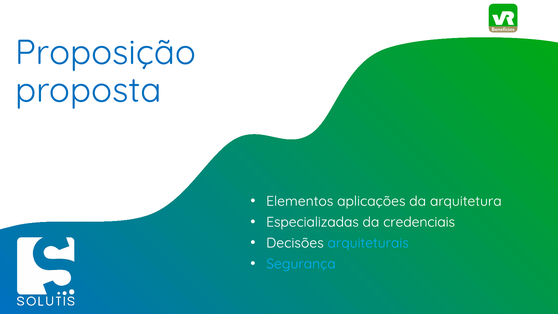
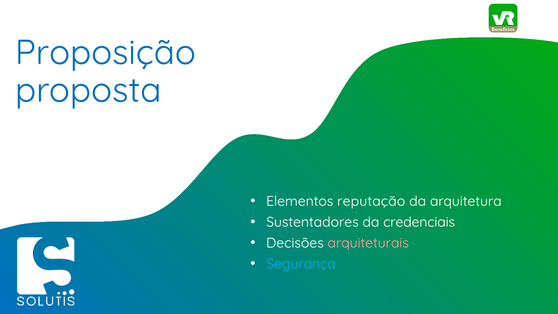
aplicações: aplicações -> reputação
Especializadas: Especializadas -> Sustentadores
arquiteturais colour: light blue -> pink
